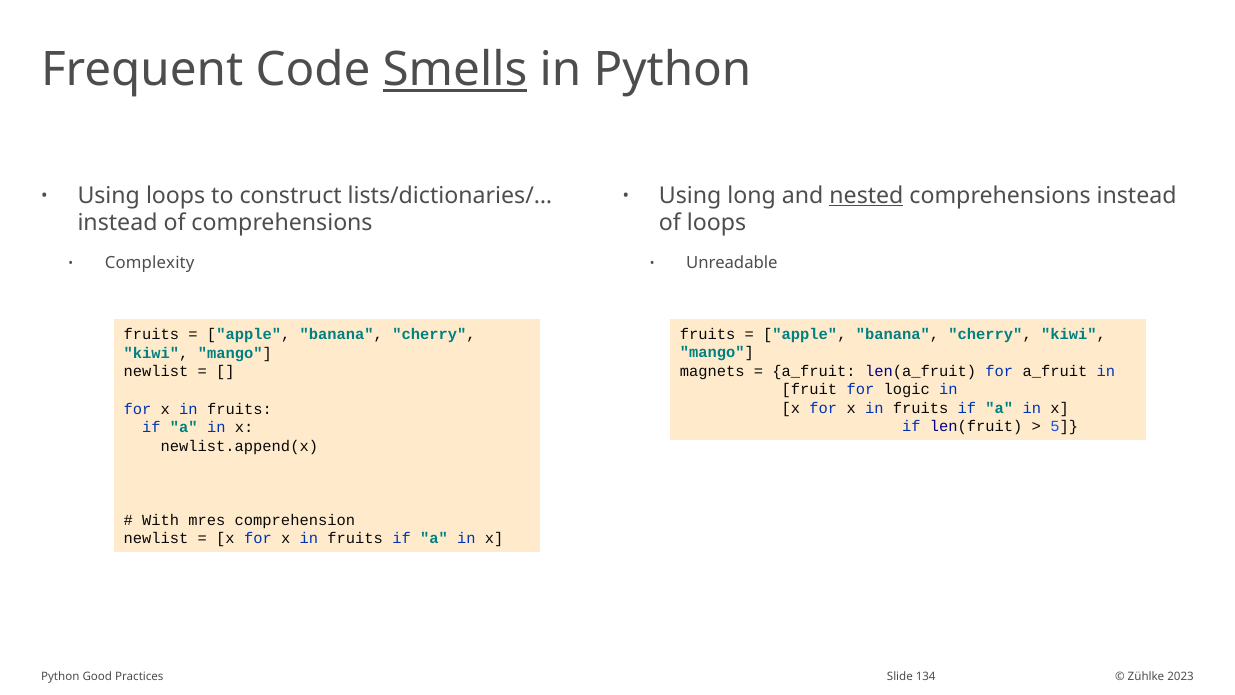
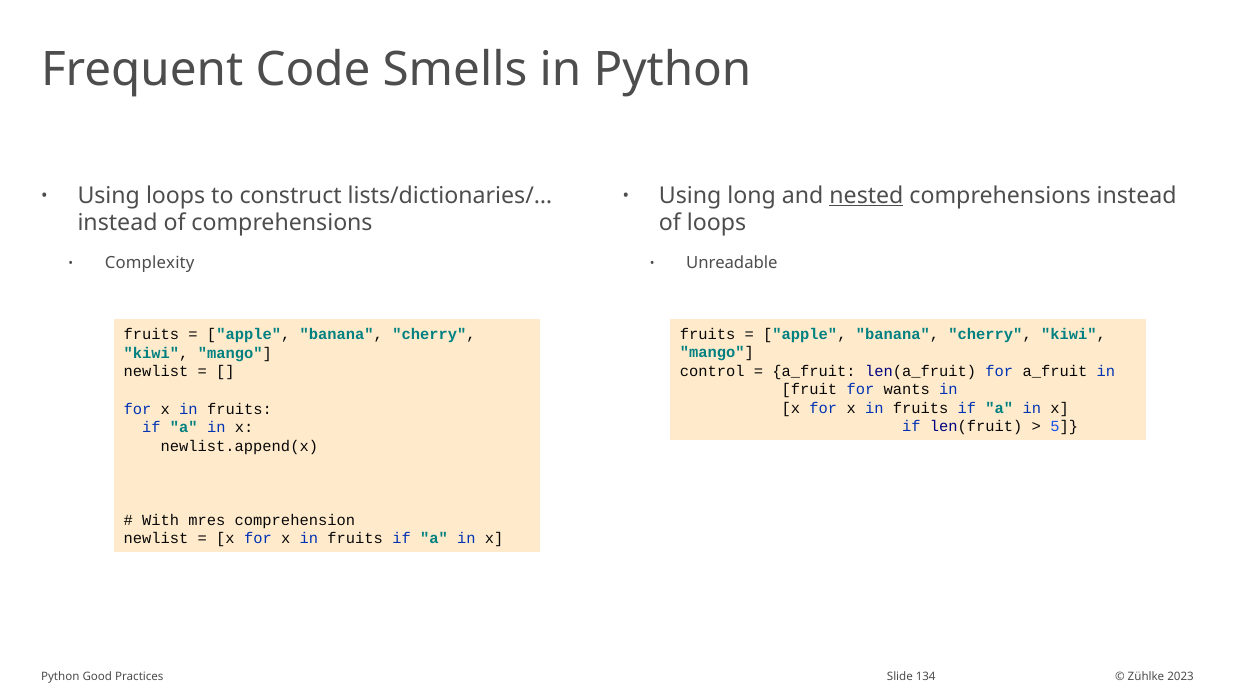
Smells underline: present -> none
magnets: magnets -> control
logic: logic -> wants
